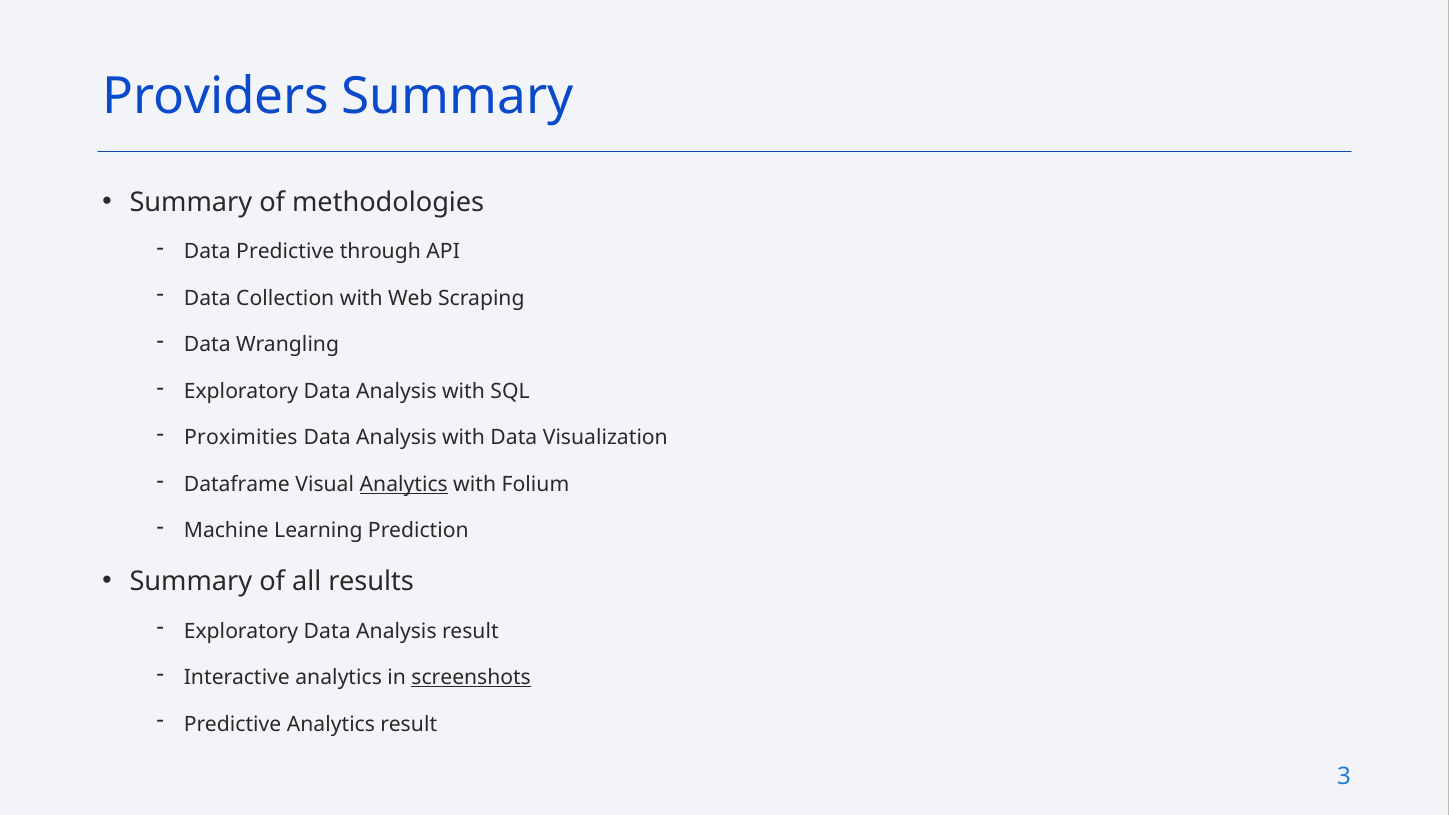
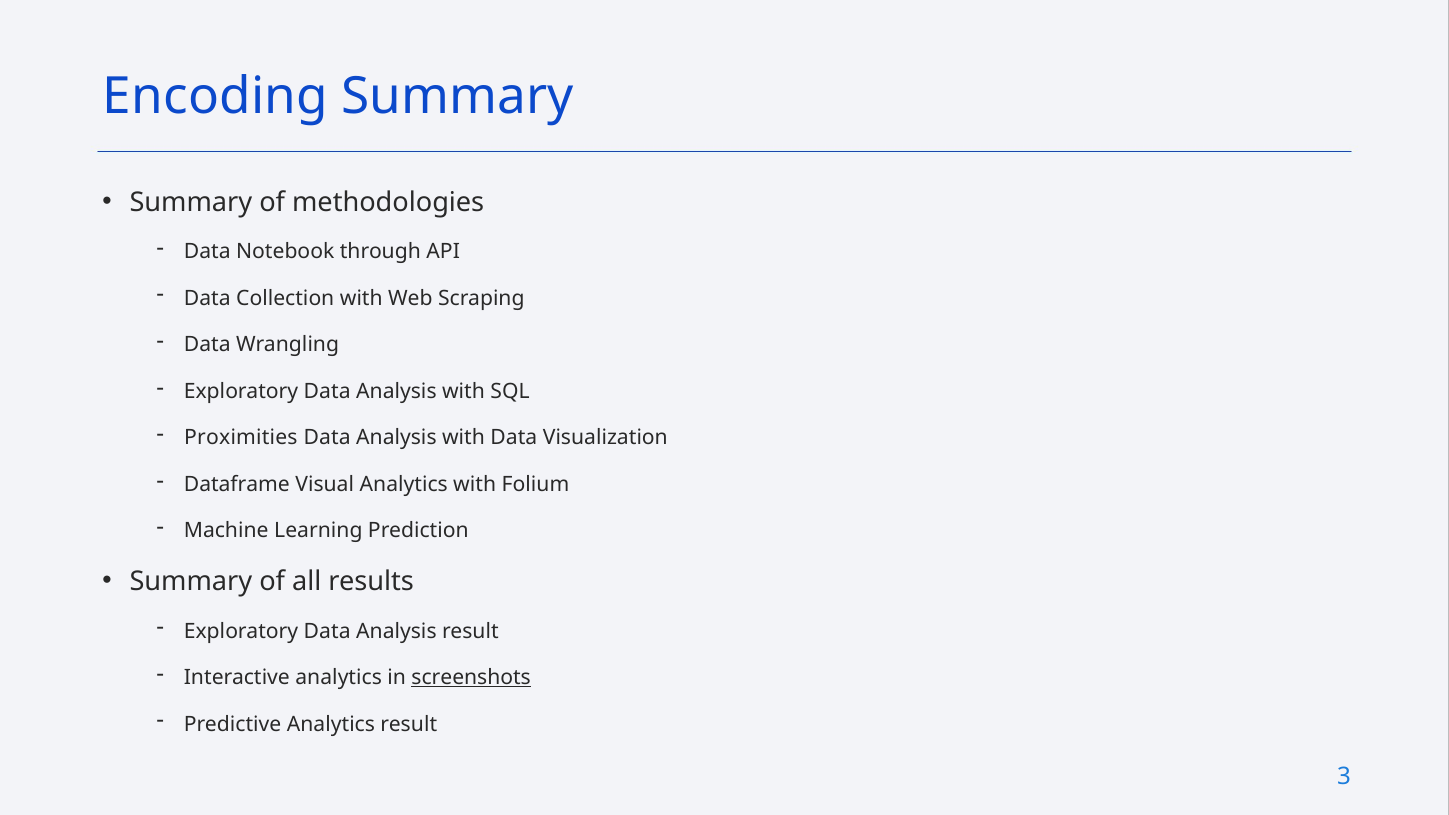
Providers: Providers -> Encoding
Data Predictive: Predictive -> Notebook
Analytics at (404, 484) underline: present -> none
